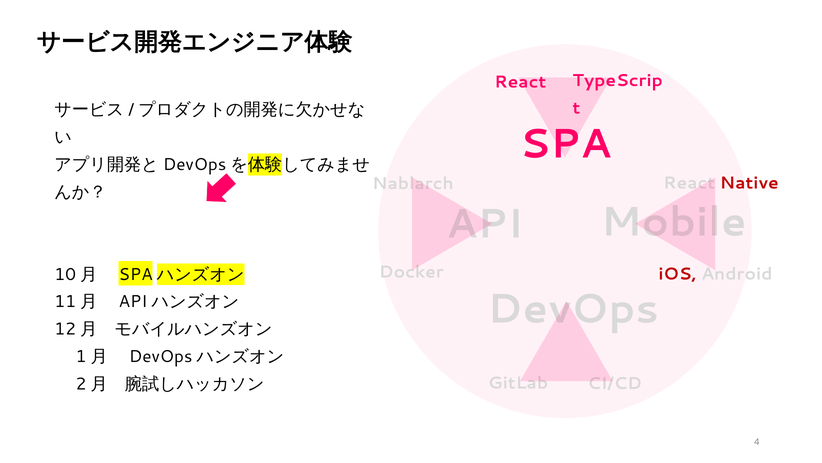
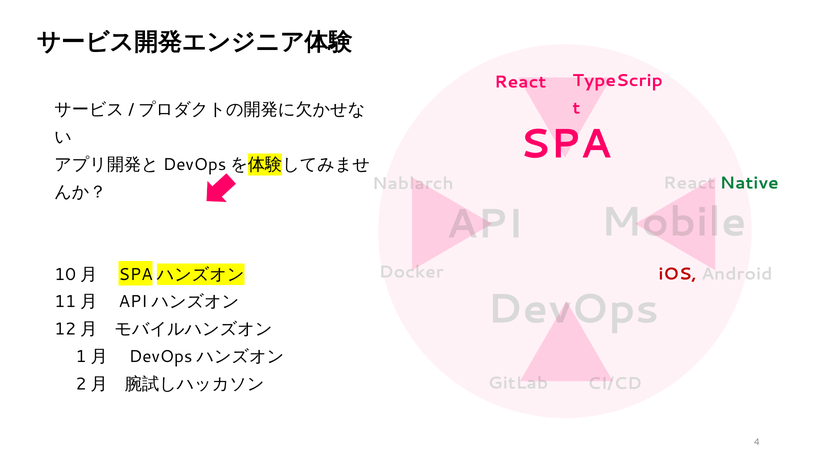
Native colour: red -> green
